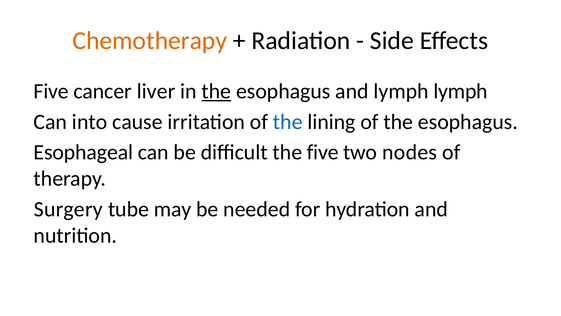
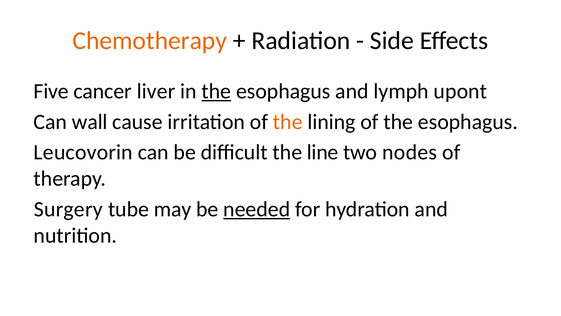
lymph lymph: lymph -> upont
into: into -> wall
the at (288, 122) colour: blue -> orange
Esophageal: Esophageal -> Leucovorin
the five: five -> line
needed underline: none -> present
